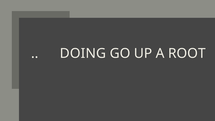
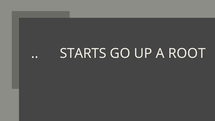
DOING: DOING -> STARTS
